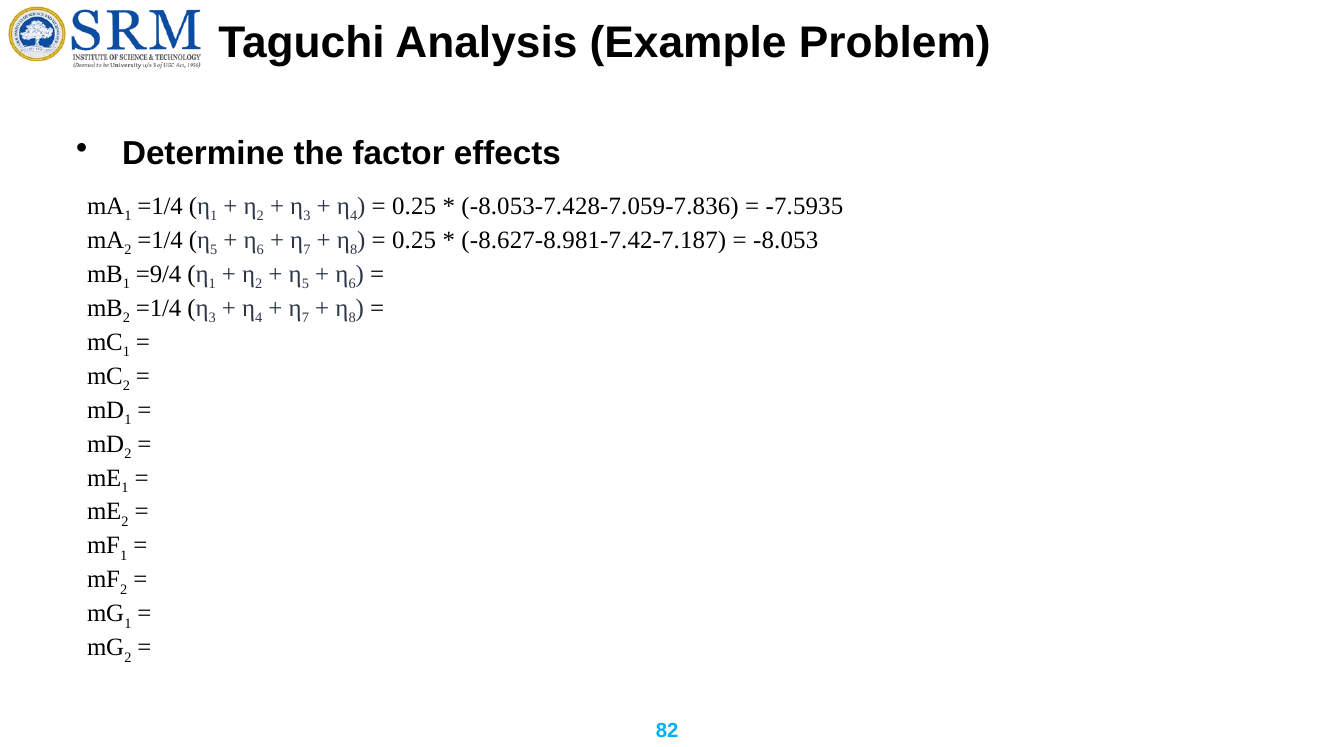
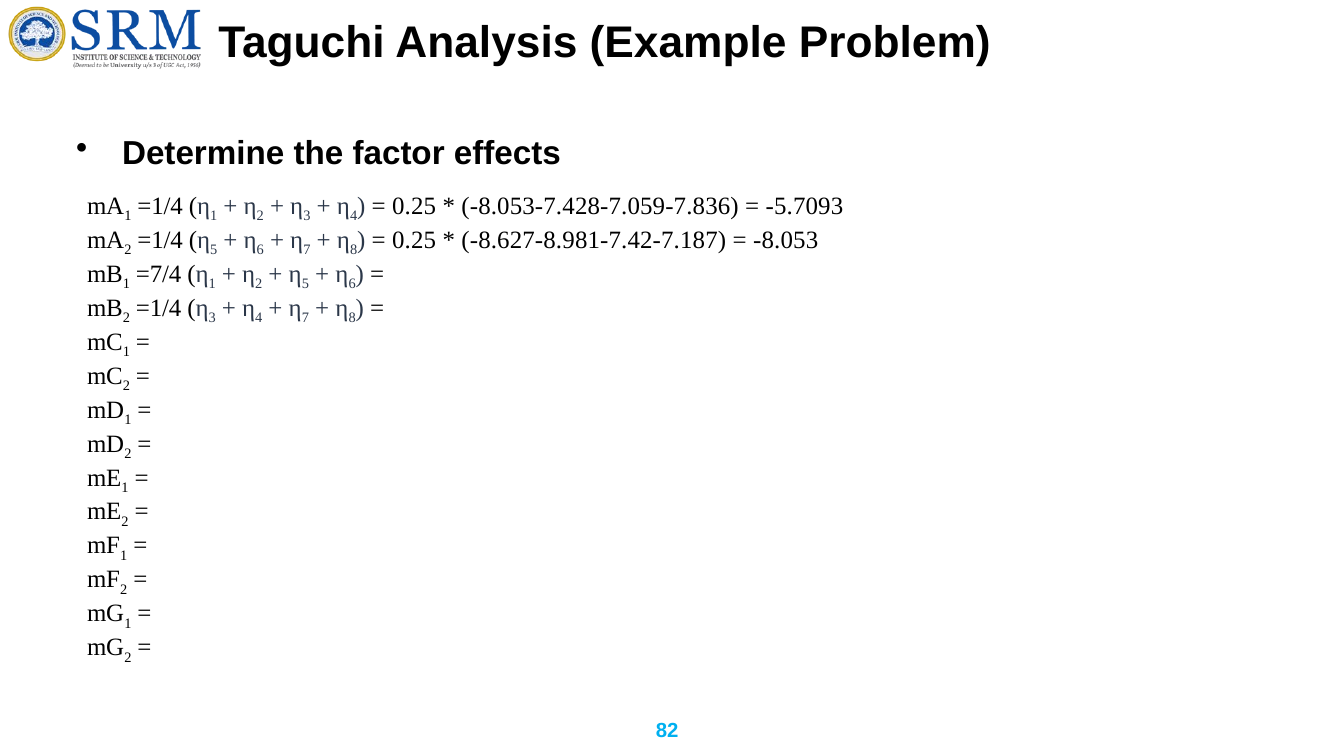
-7.5935: -7.5935 -> -5.7093
=9/4: =9/4 -> =7/4
